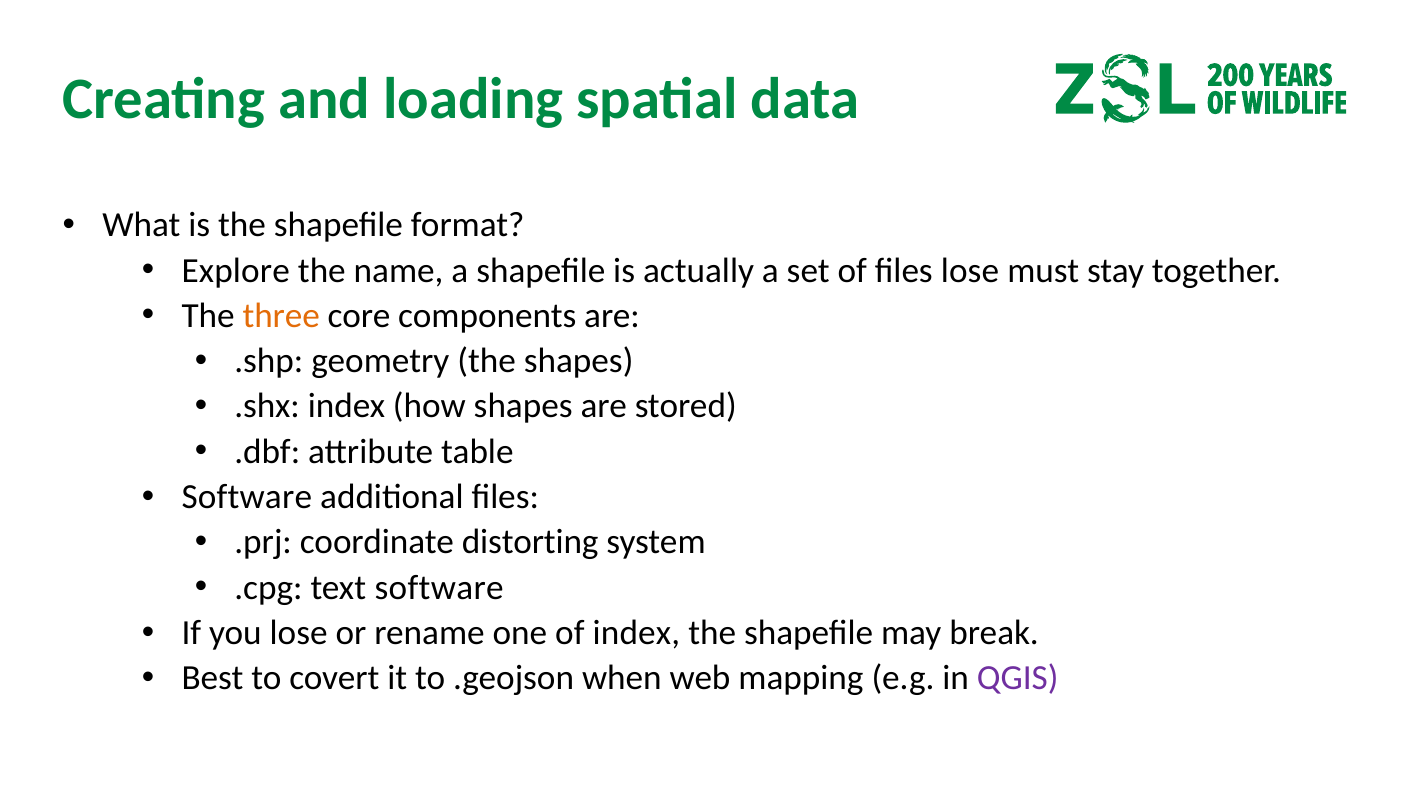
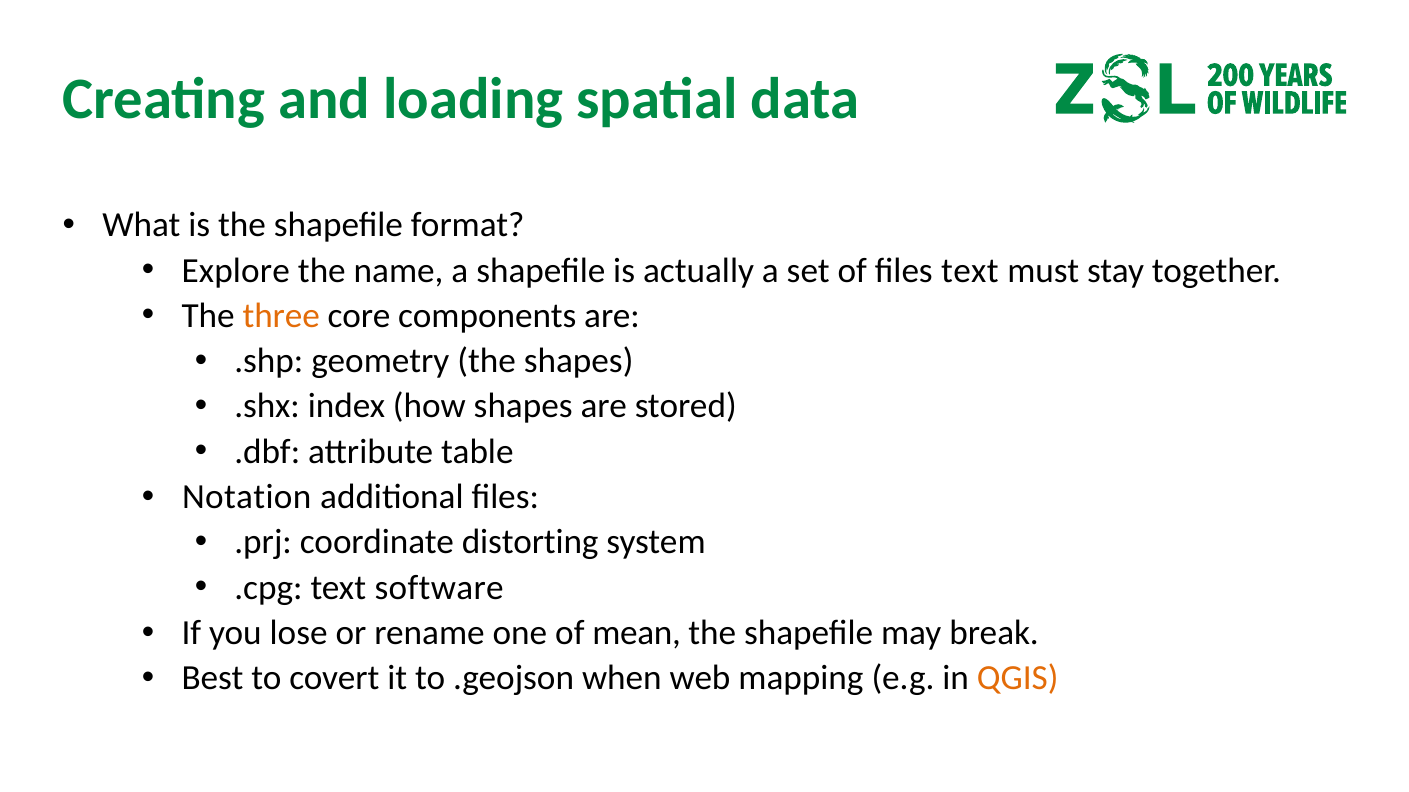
files lose: lose -> text
Software at (247, 497): Software -> Notation
of index: index -> mean
QGIS colour: purple -> orange
